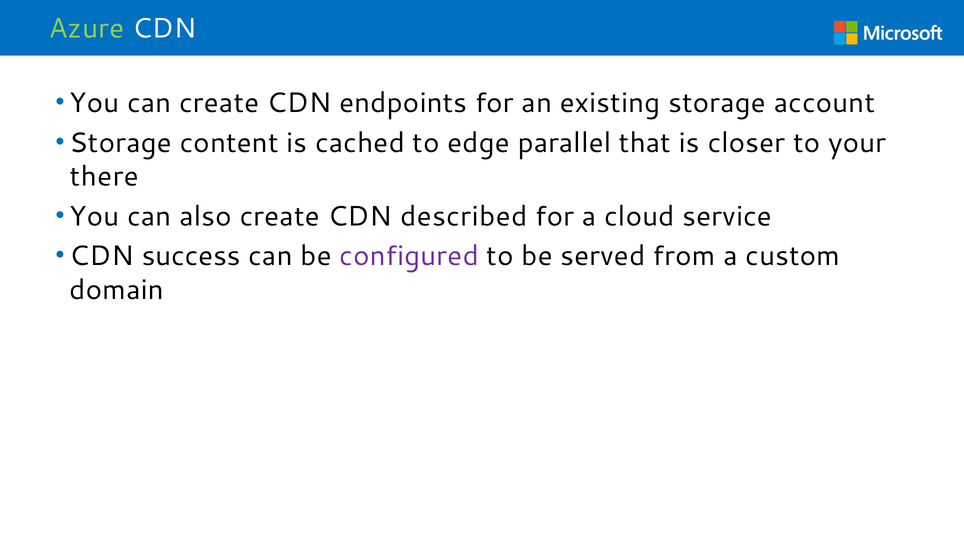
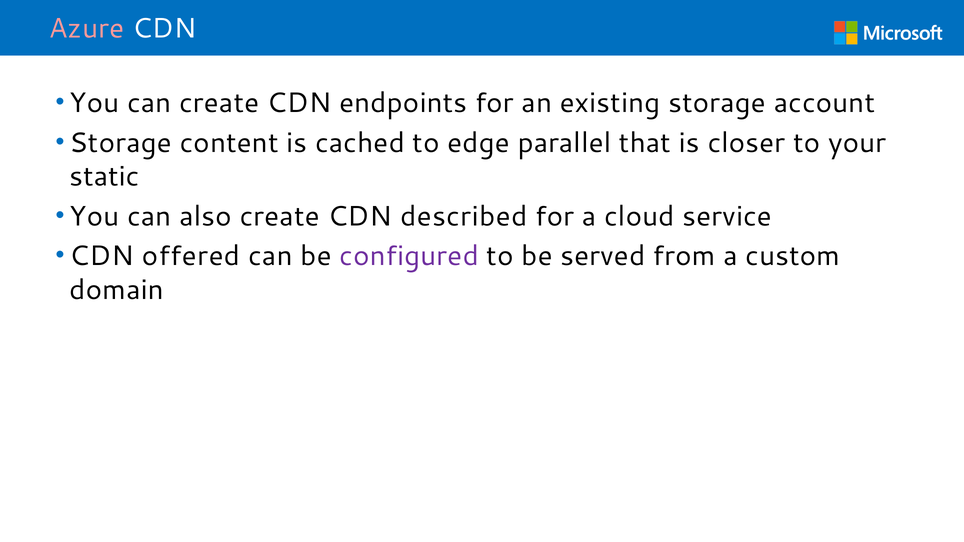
Azure colour: light green -> pink
there: there -> static
success: success -> offered
